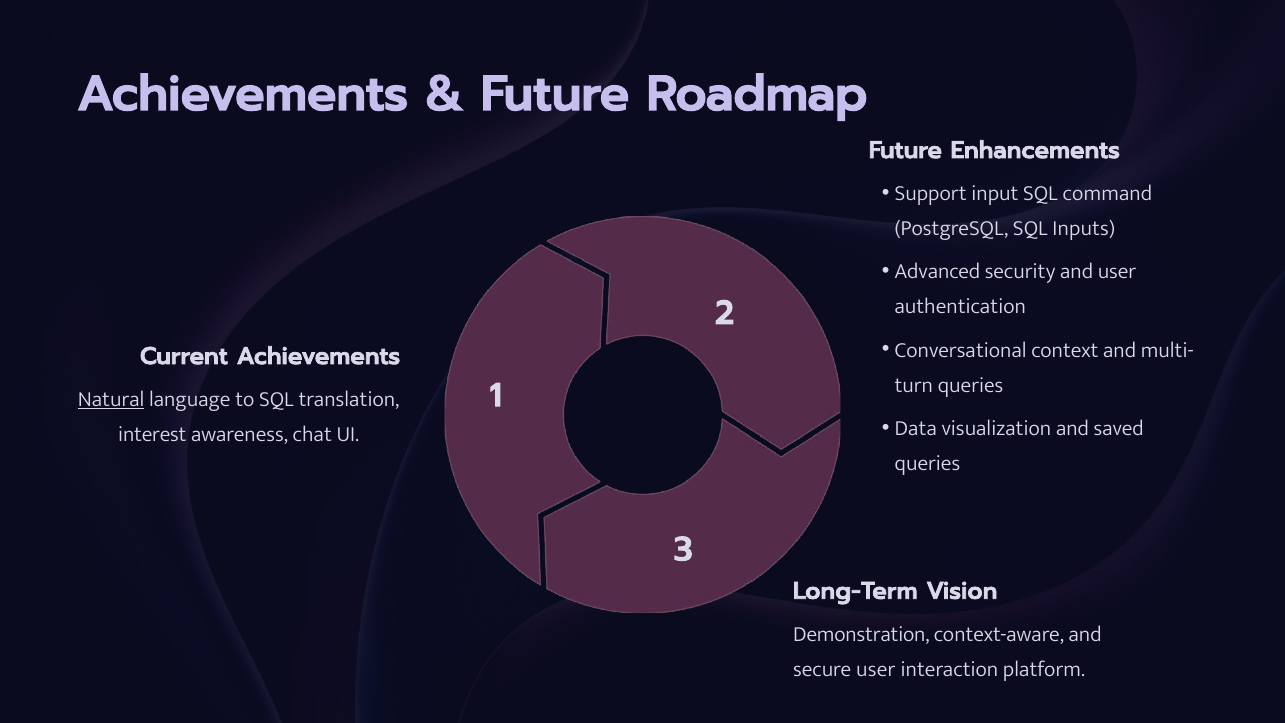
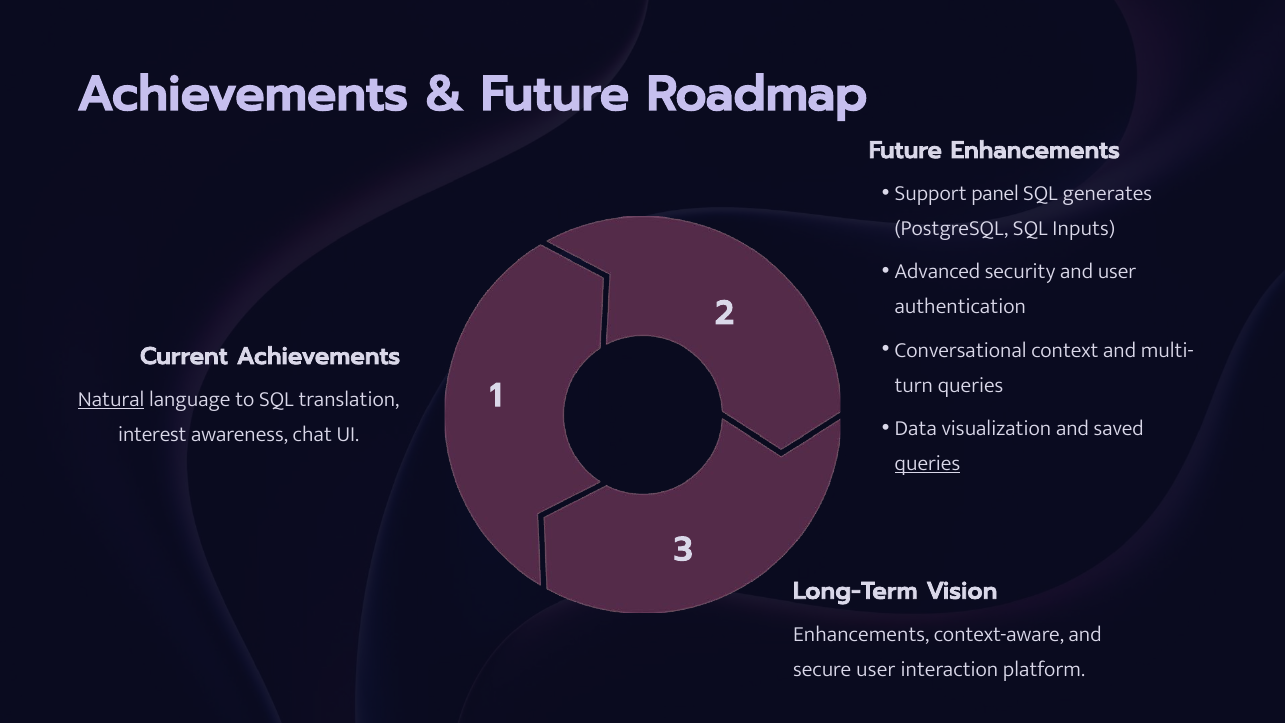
input: input -> panel
command: command -> generates
queries at (927, 463) underline: none -> present
Demonstration at (861, 634): Demonstration -> Enhancements
